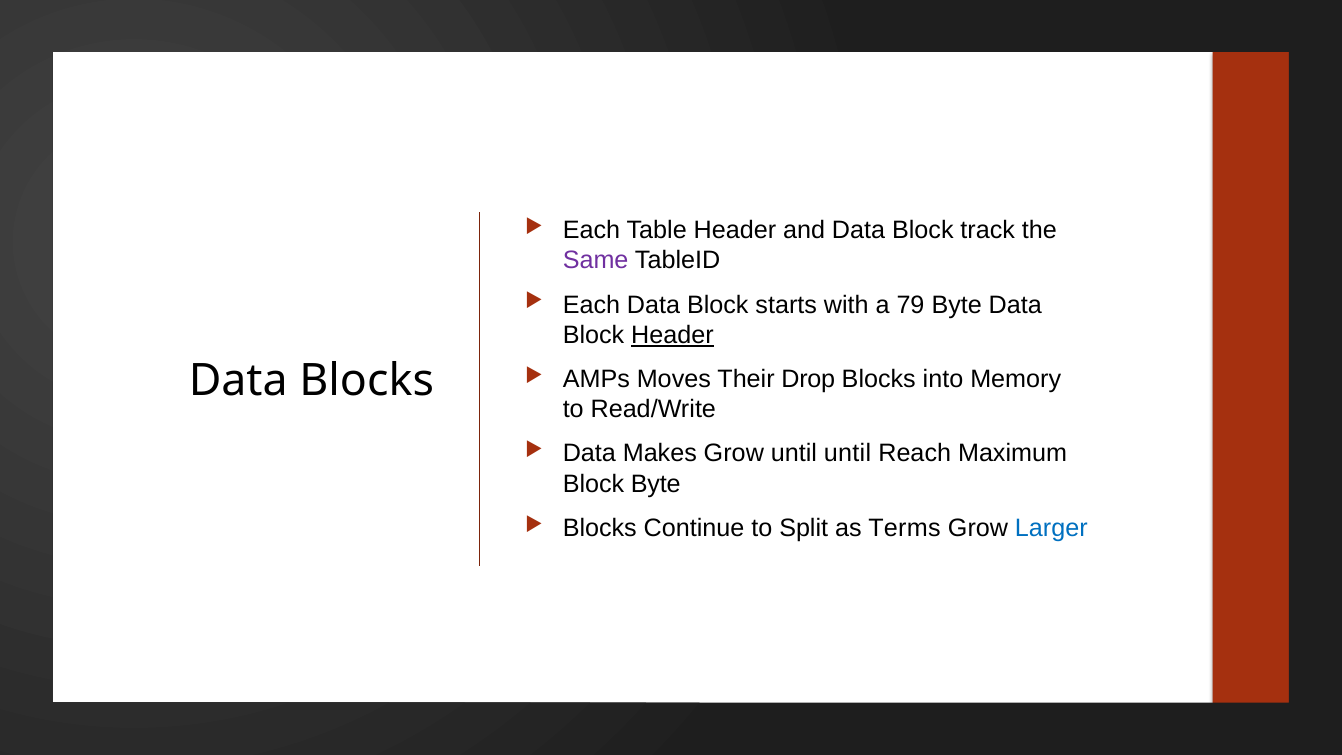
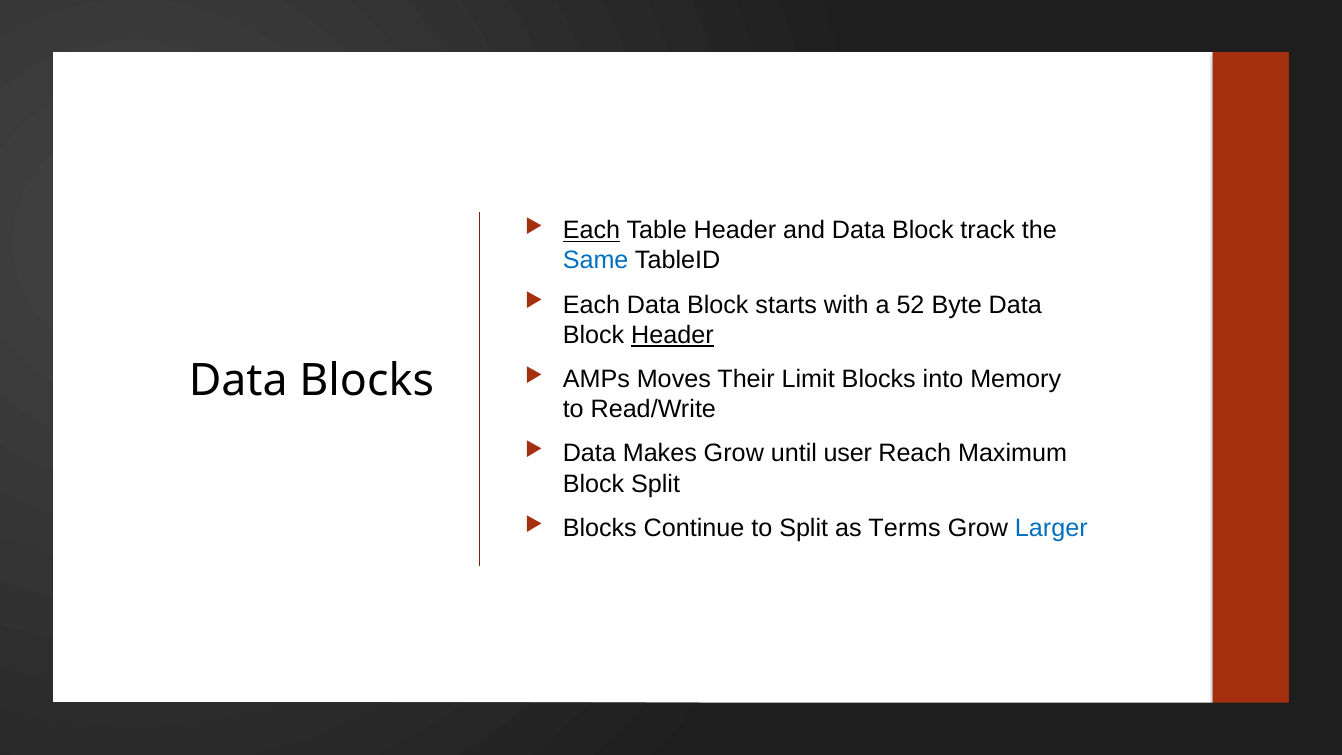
Each at (591, 230) underline: none -> present
Same colour: purple -> blue
79: 79 -> 52
Drop: Drop -> Limit
until until: until -> user
Block Byte: Byte -> Split
